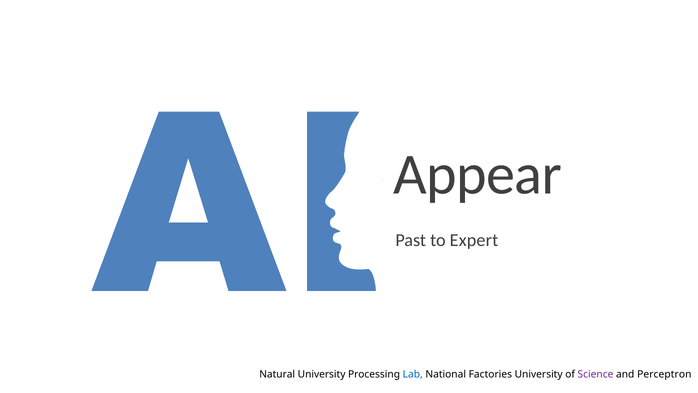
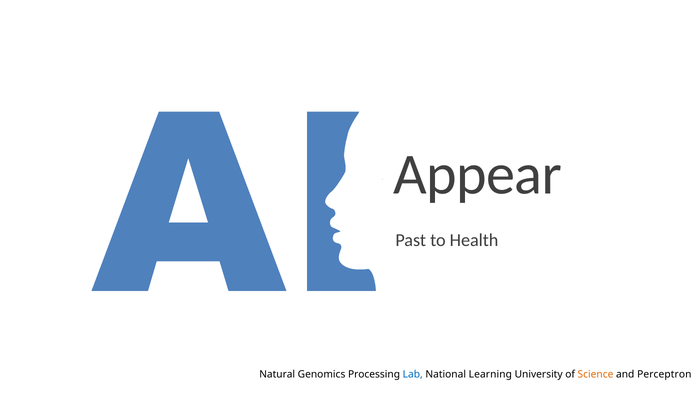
Expert: Expert -> Health
Natural University: University -> Genomics
Factories: Factories -> Learning
Science colour: purple -> orange
